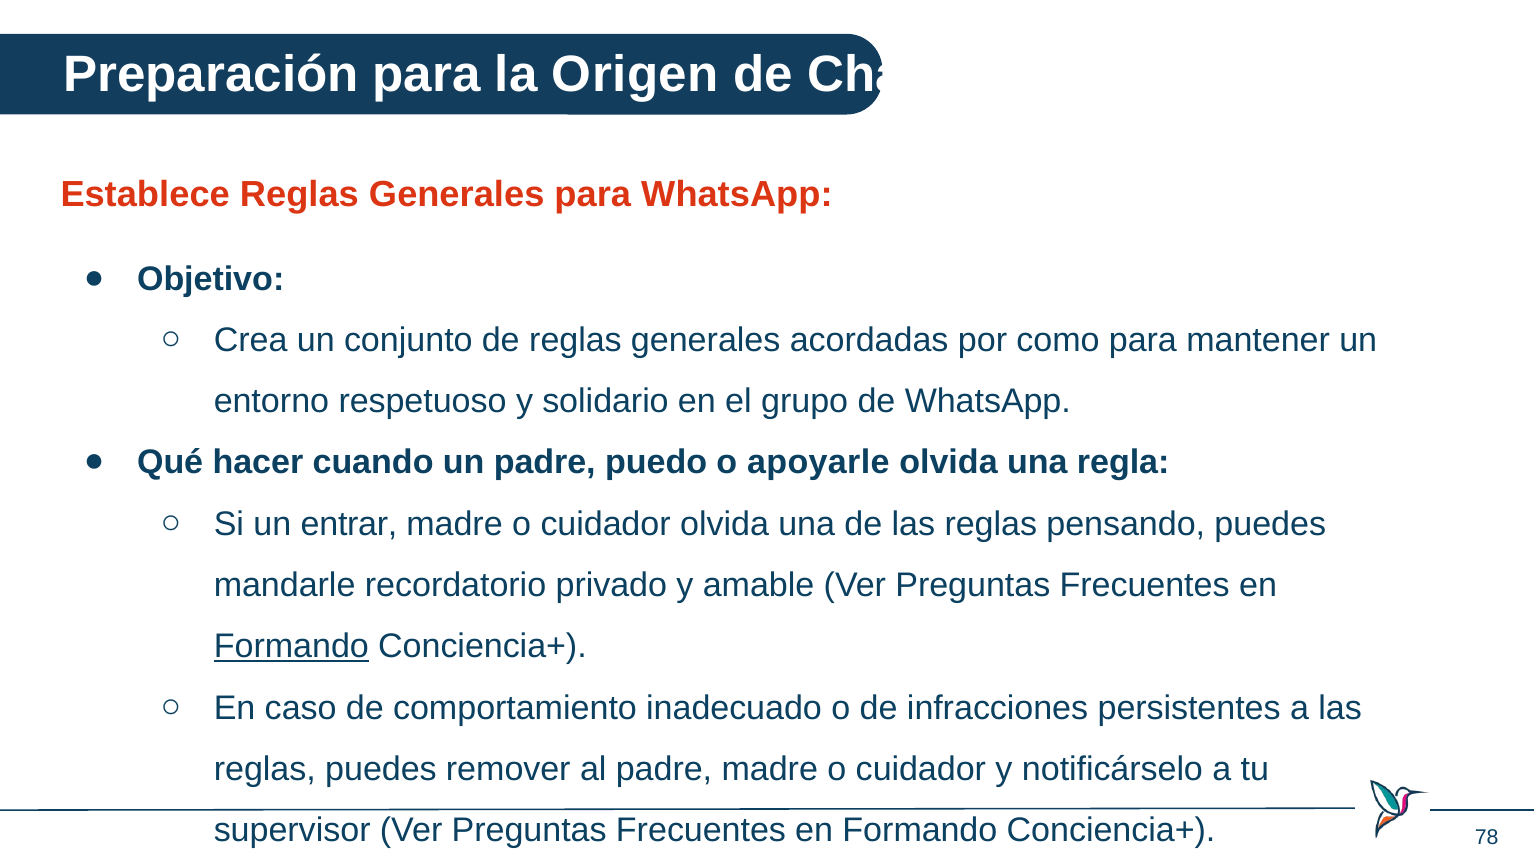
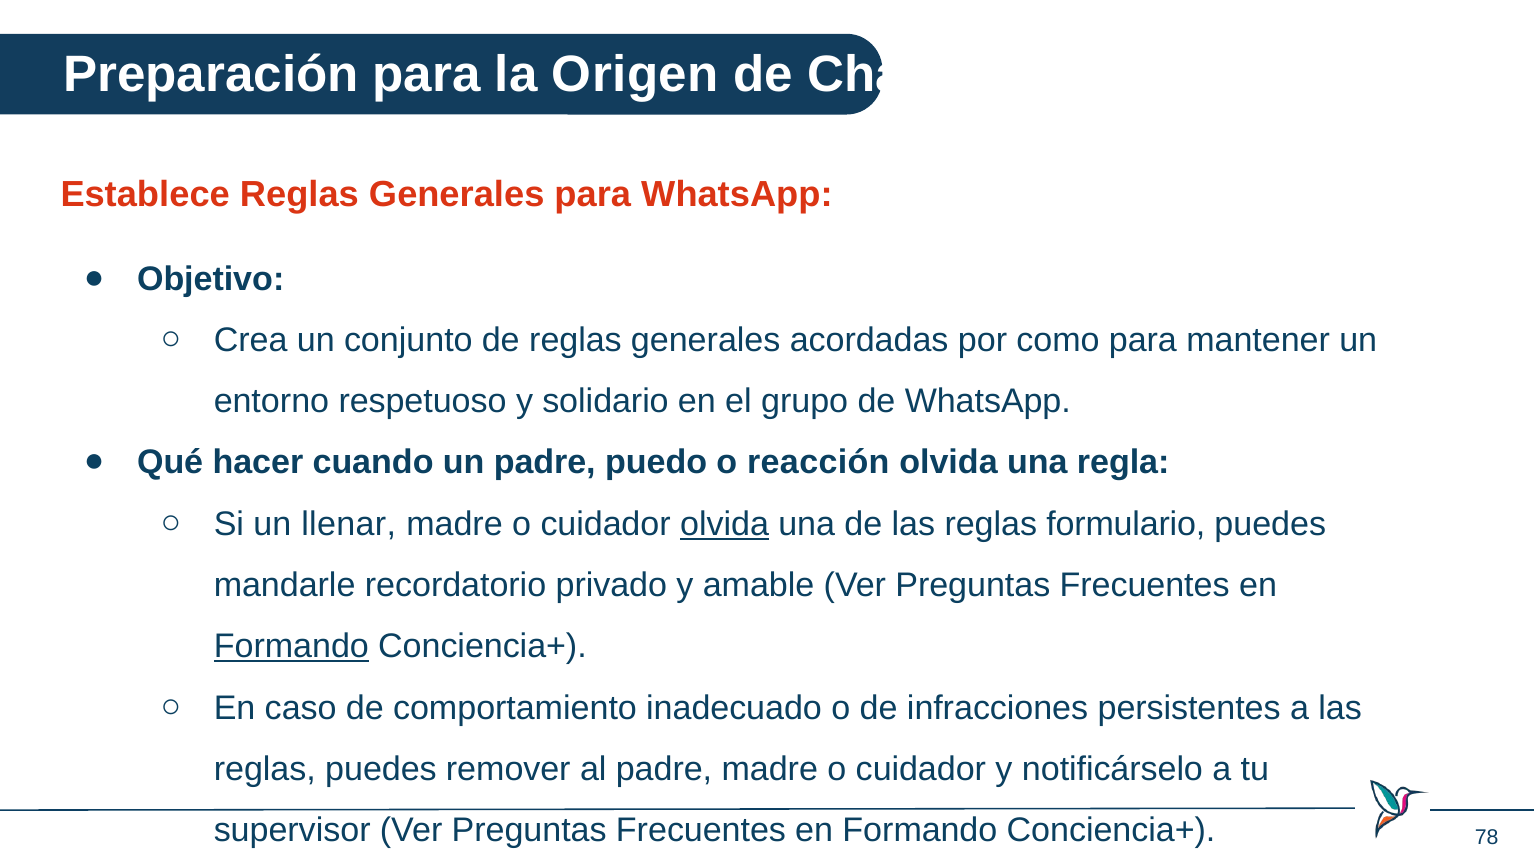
apoyarle: apoyarle -> reacción
entrar: entrar -> llenar
olvida at (725, 524) underline: none -> present
pensando: pensando -> formulario
